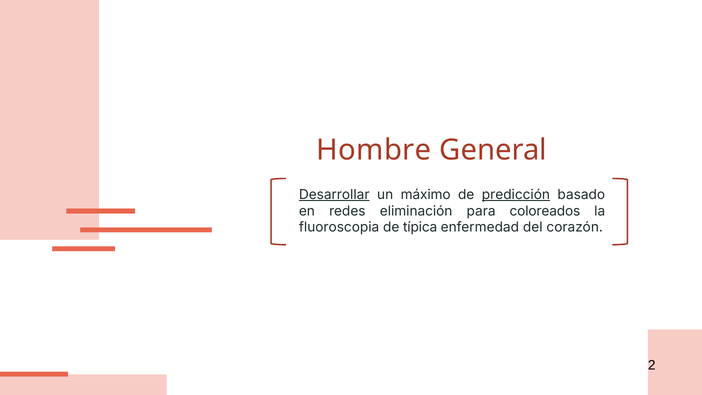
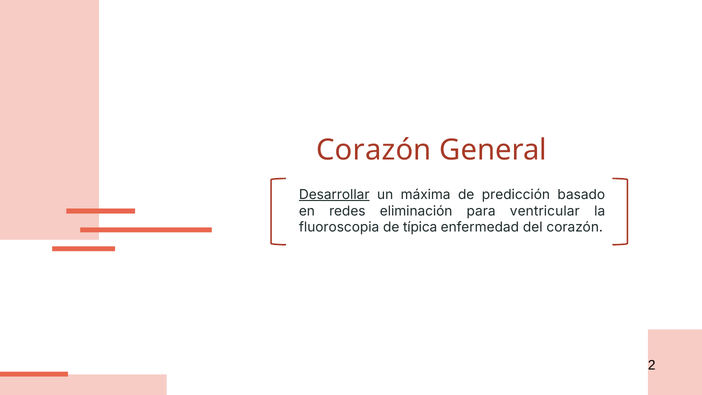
Hombre at (374, 150): Hombre -> Corazón
máximo: máximo -> máxima
predicción underline: present -> none
coloreados: coloreados -> ventricular
